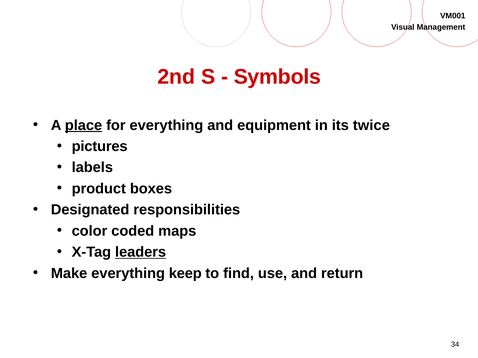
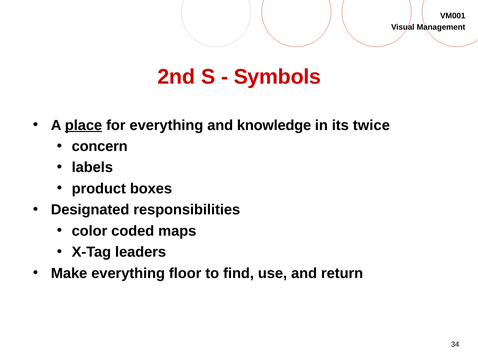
equipment: equipment -> knowledge
pictures: pictures -> concern
leaders underline: present -> none
keep: keep -> floor
